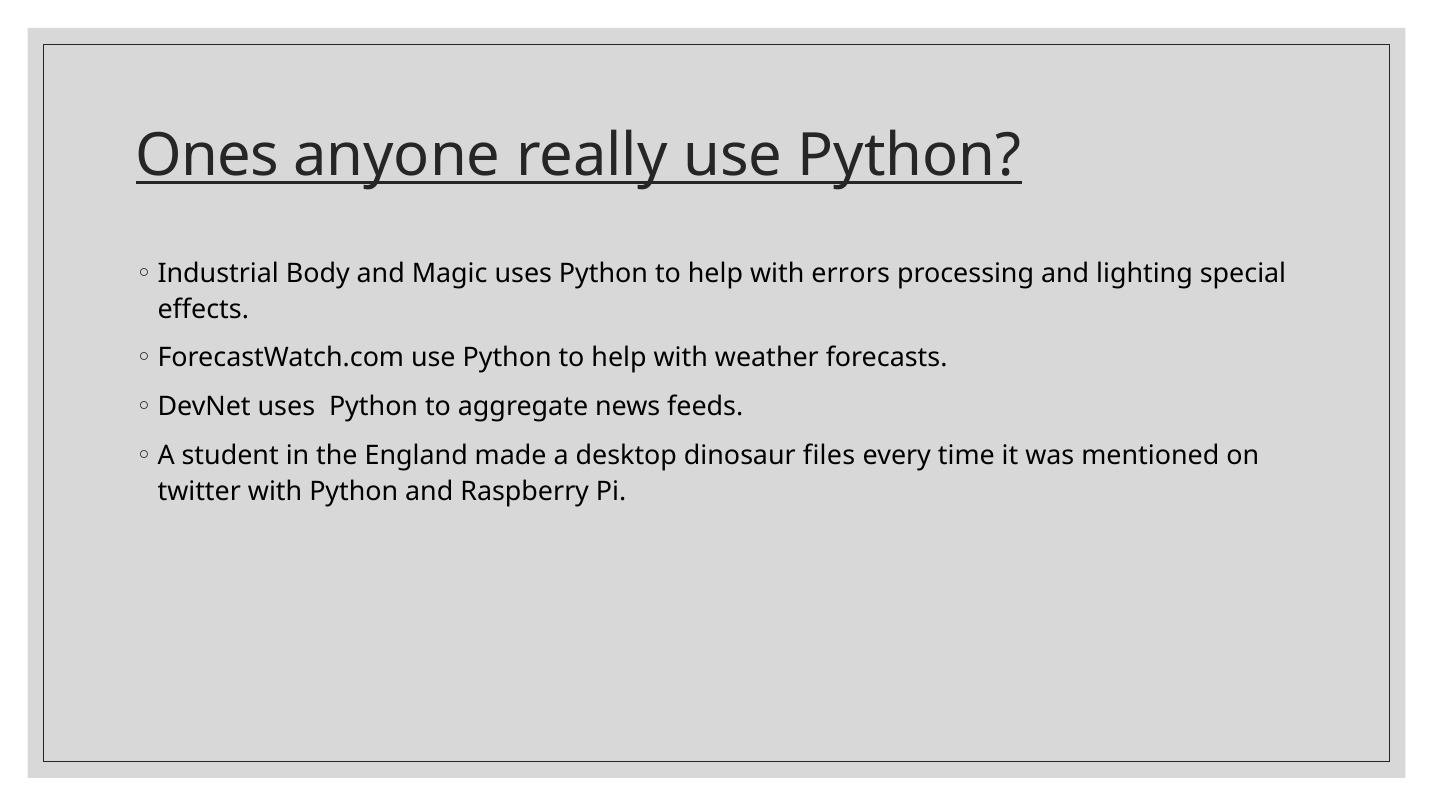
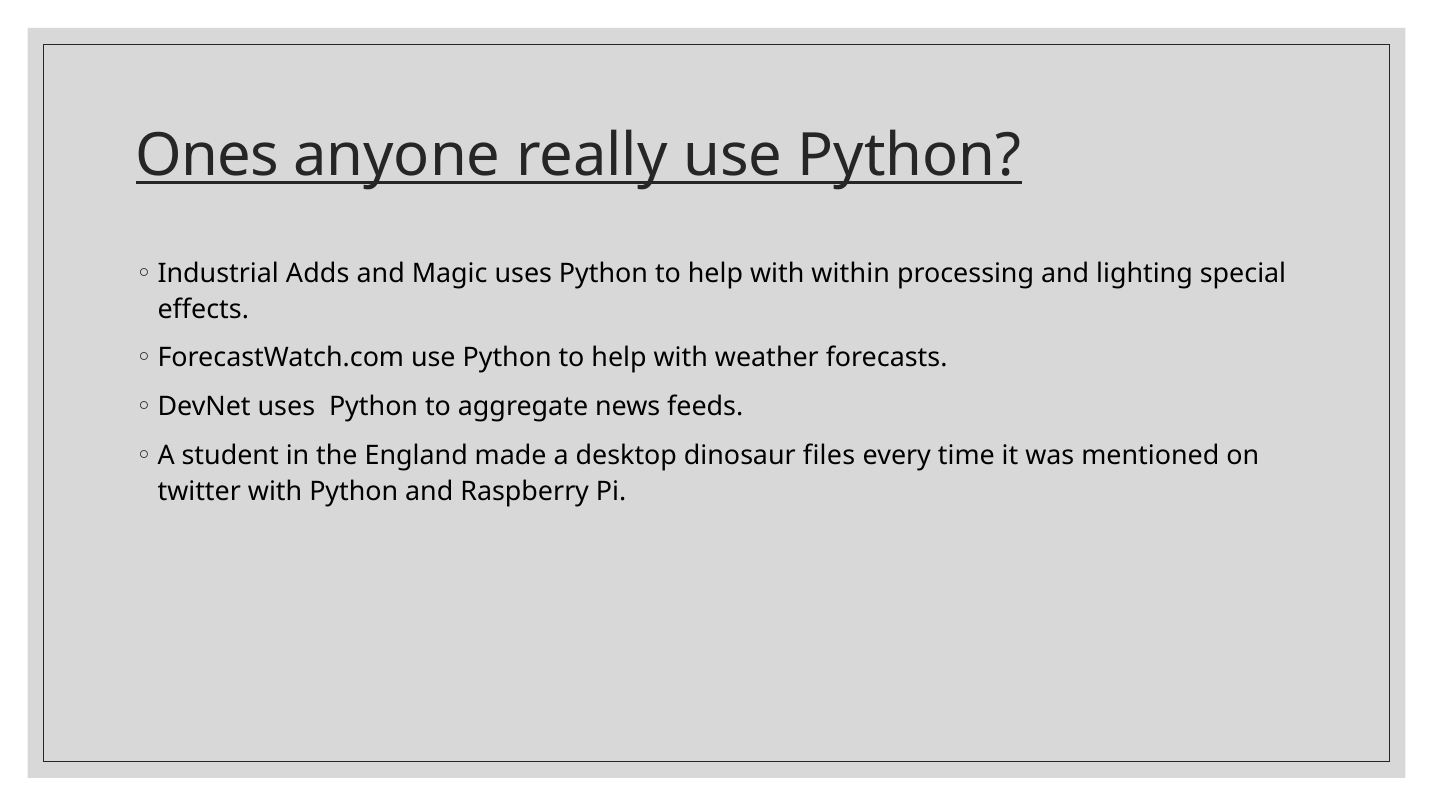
Body: Body -> Adds
errors: errors -> within
